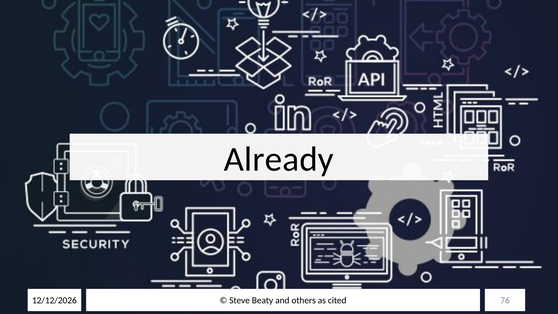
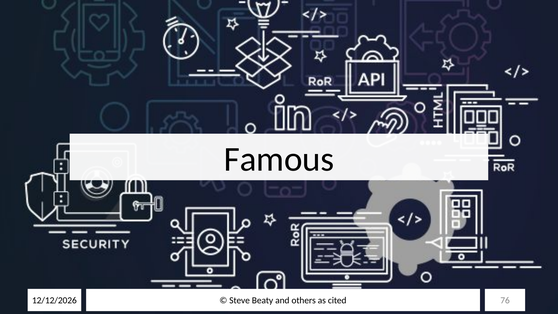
Already: Already -> Famous
